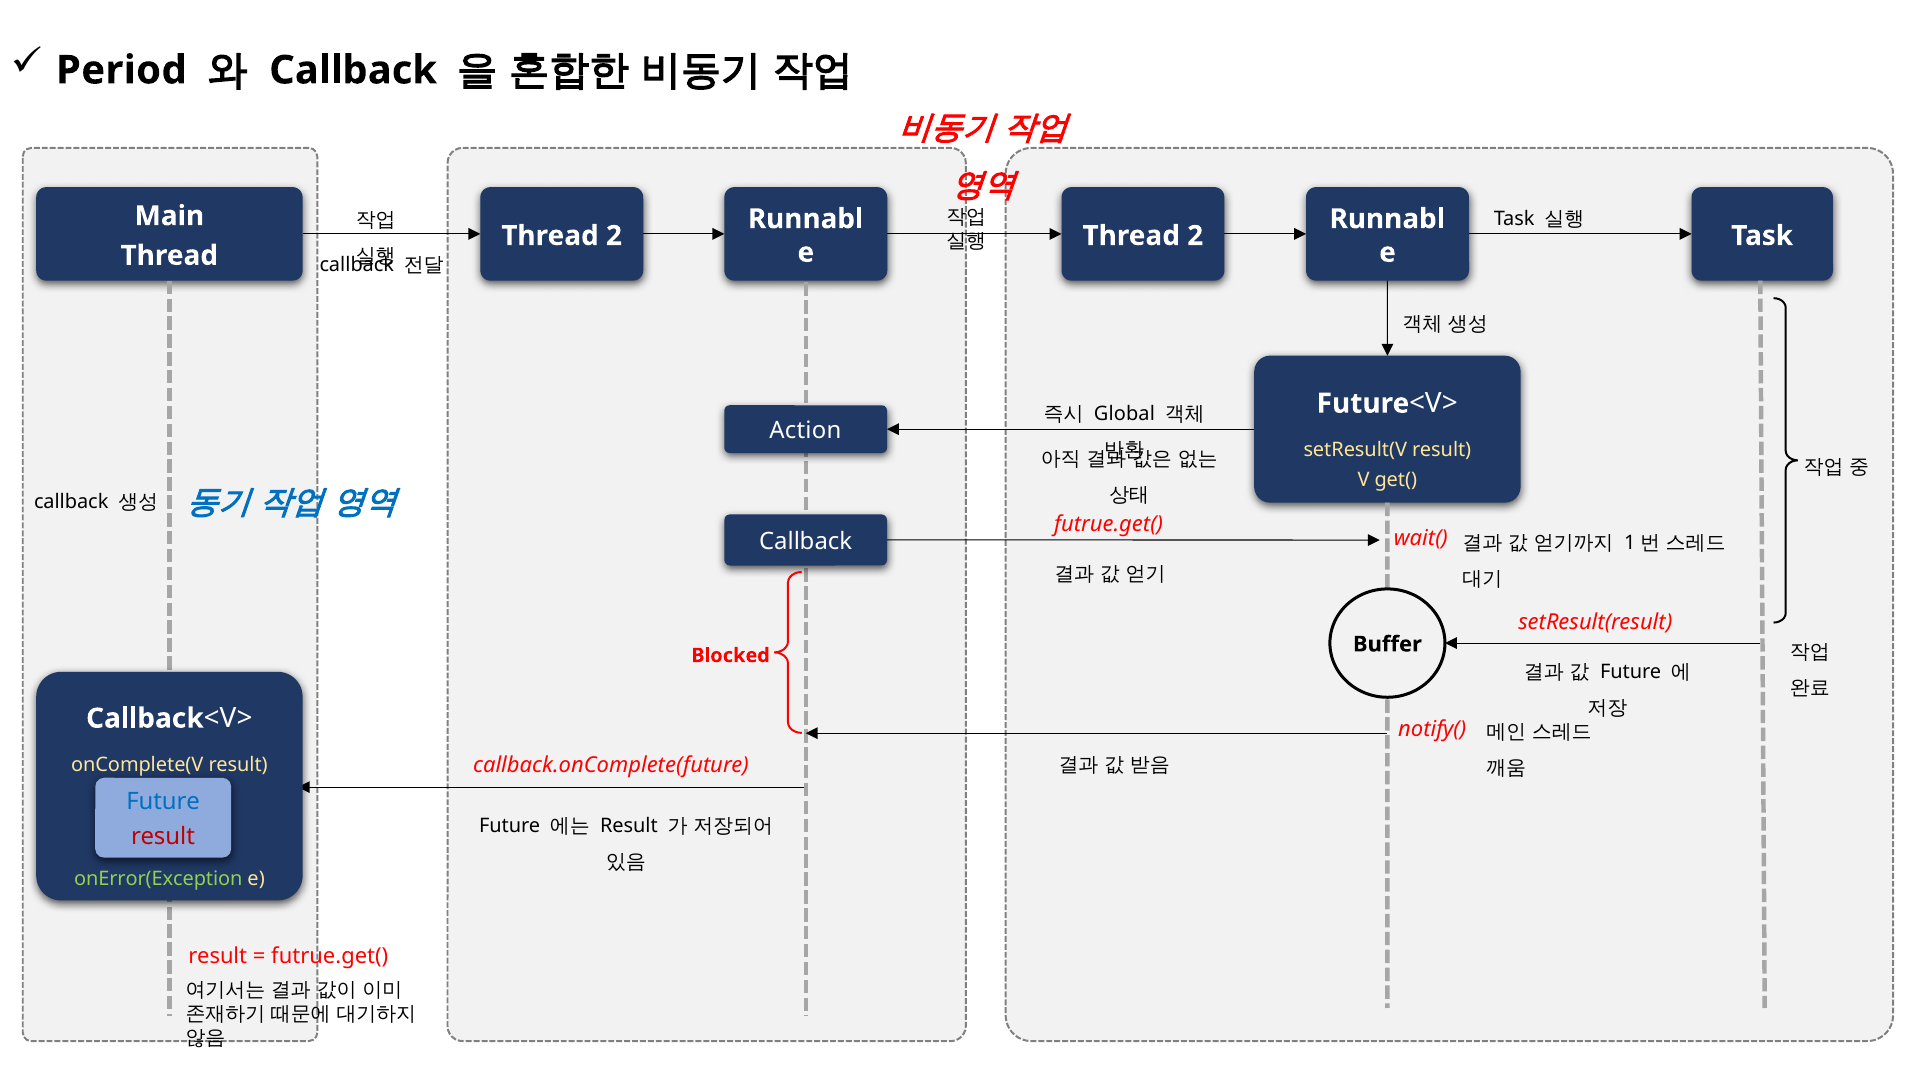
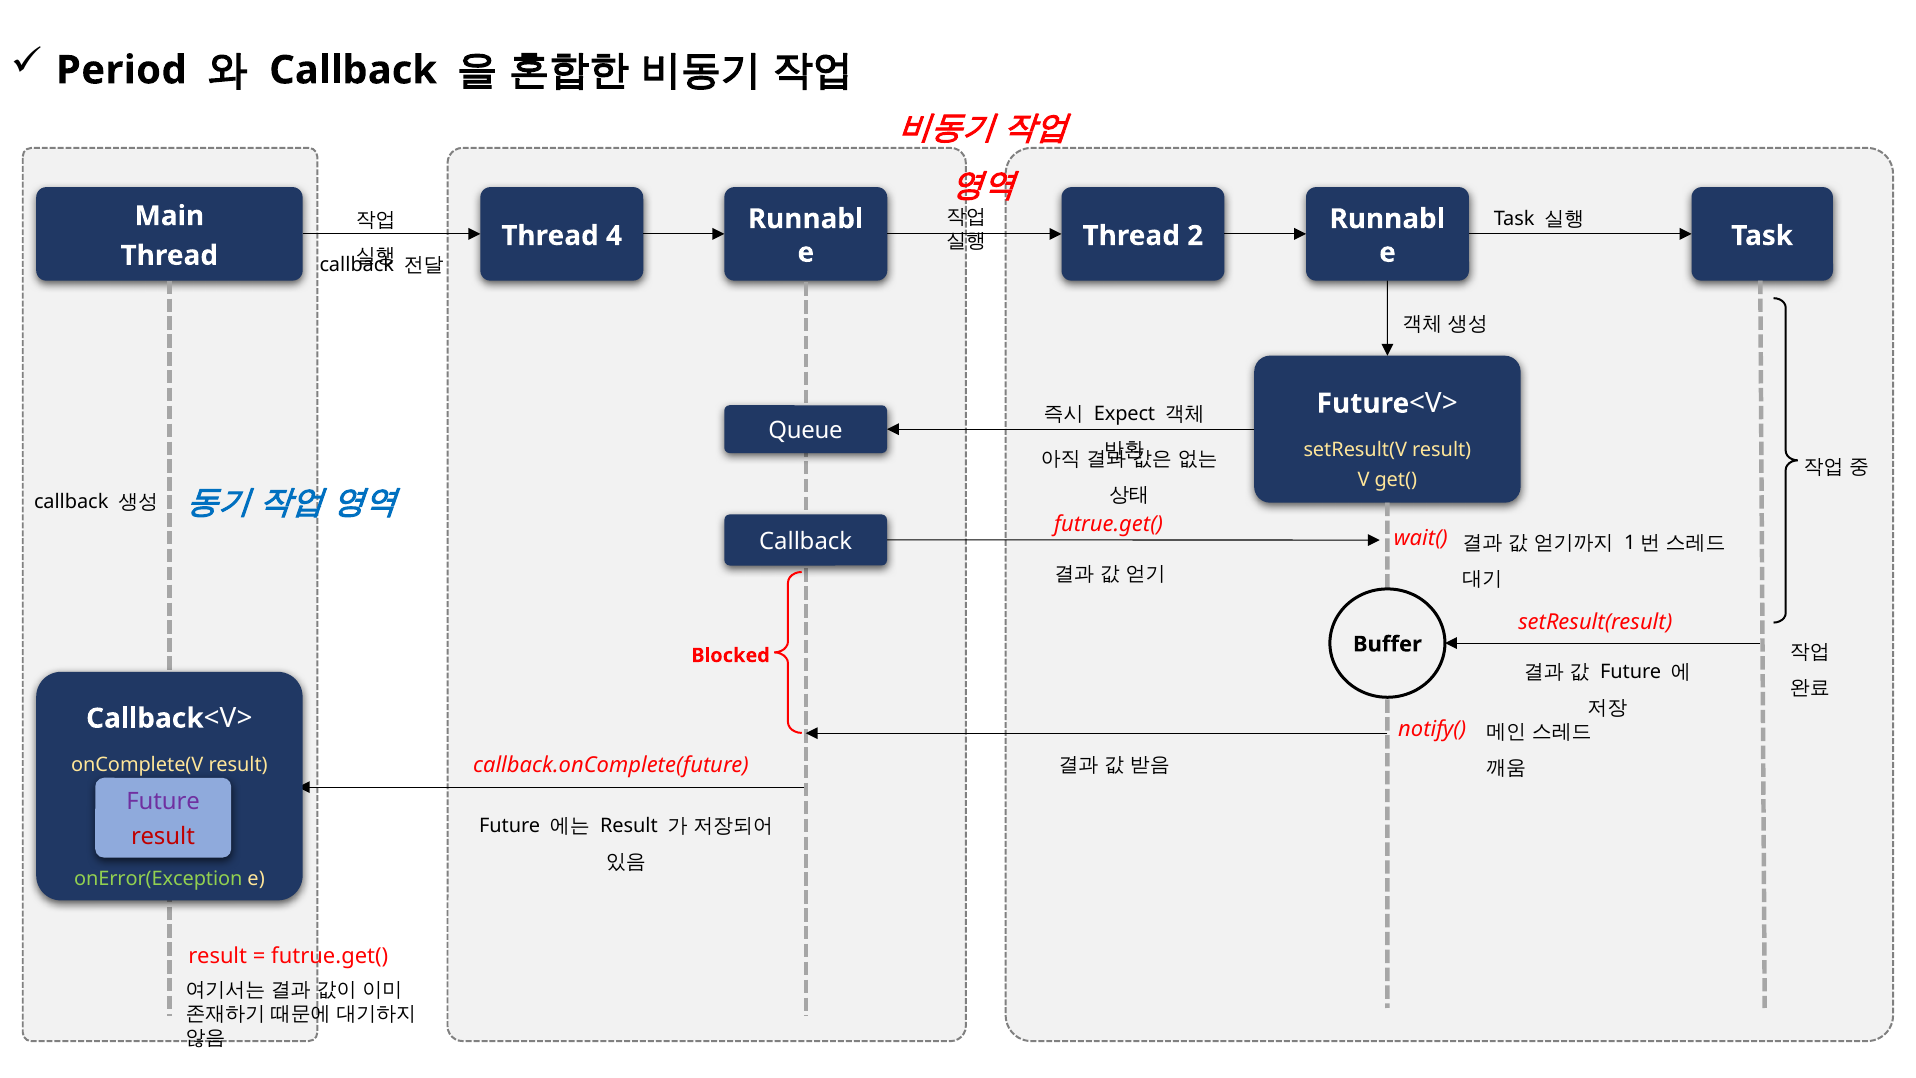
2 at (614, 236): 2 -> 4
Global: Global -> Expect
Action: Action -> Queue
Future at (163, 802) colour: blue -> purple
